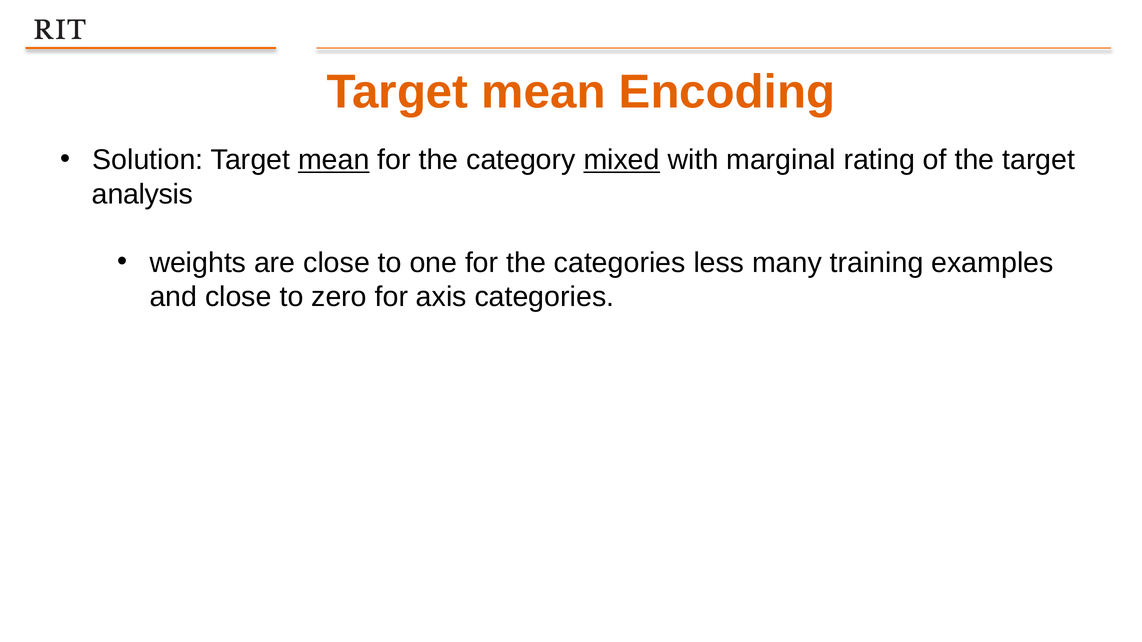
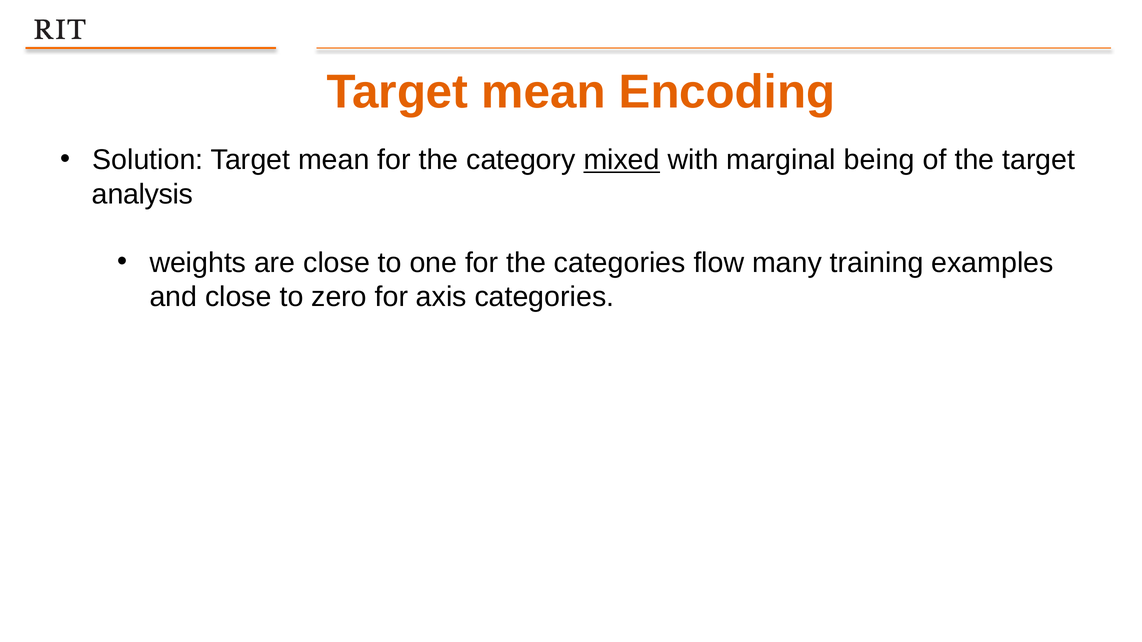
mean at (334, 160) underline: present -> none
rating: rating -> being
less: less -> flow
